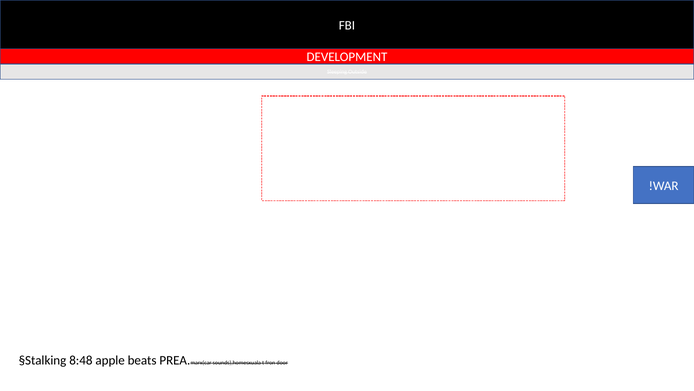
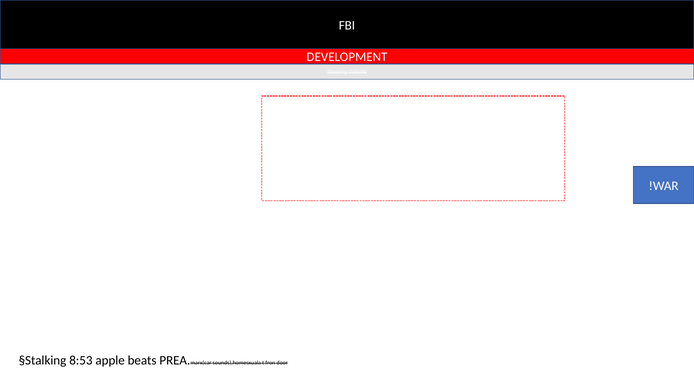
8:48: 8:48 -> 8:53
